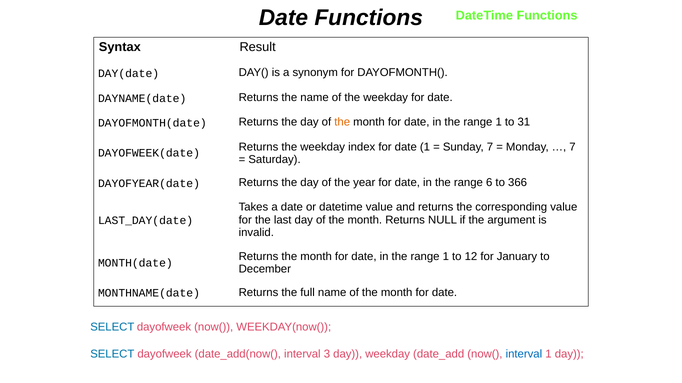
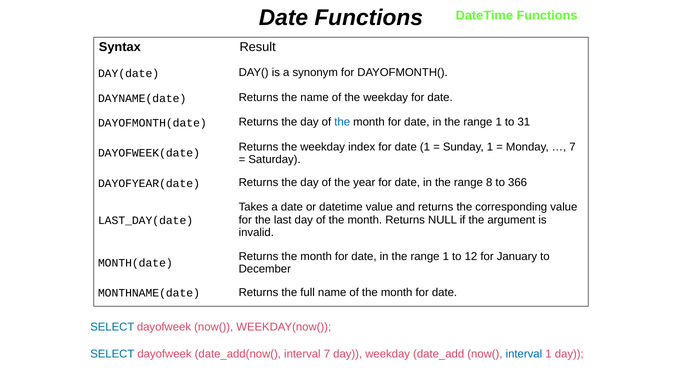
the at (342, 122) colour: orange -> blue
Sunday 7: 7 -> 1
6: 6 -> 8
interval 3: 3 -> 7
